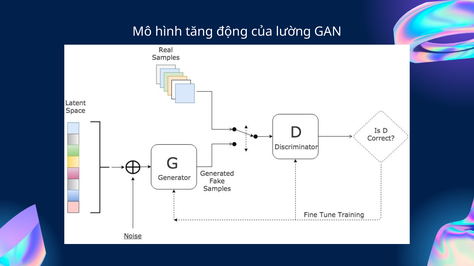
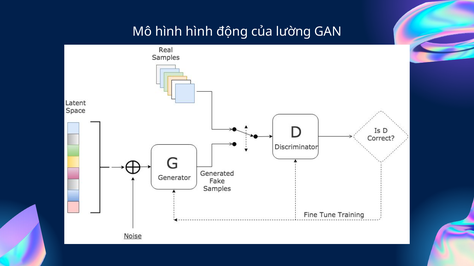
hình tăng: tăng -> hình
